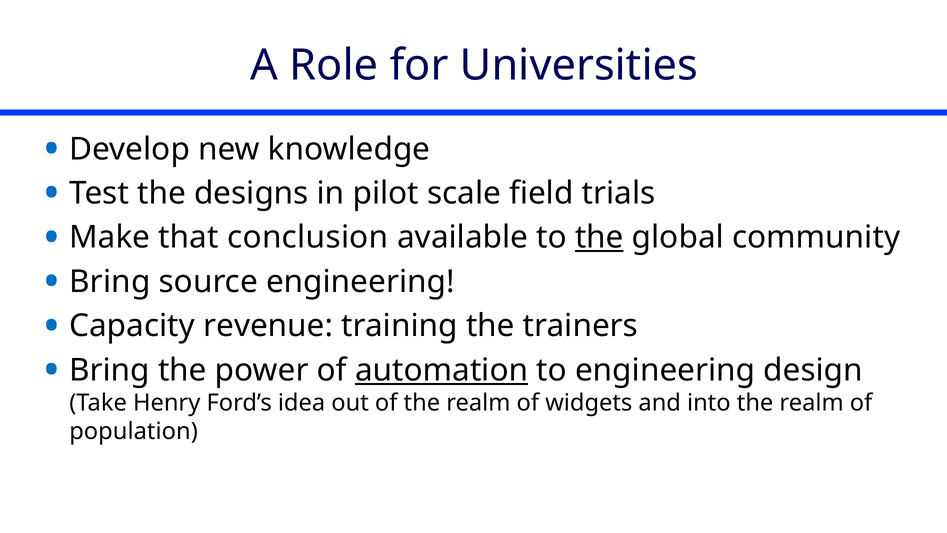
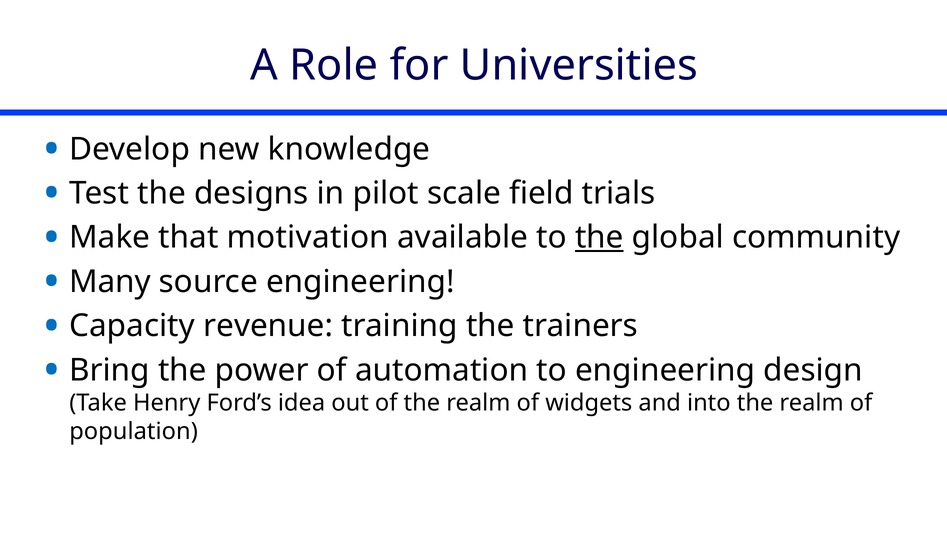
conclusion: conclusion -> motivation
Bring at (110, 282): Bring -> Many
automation underline: present -> none
